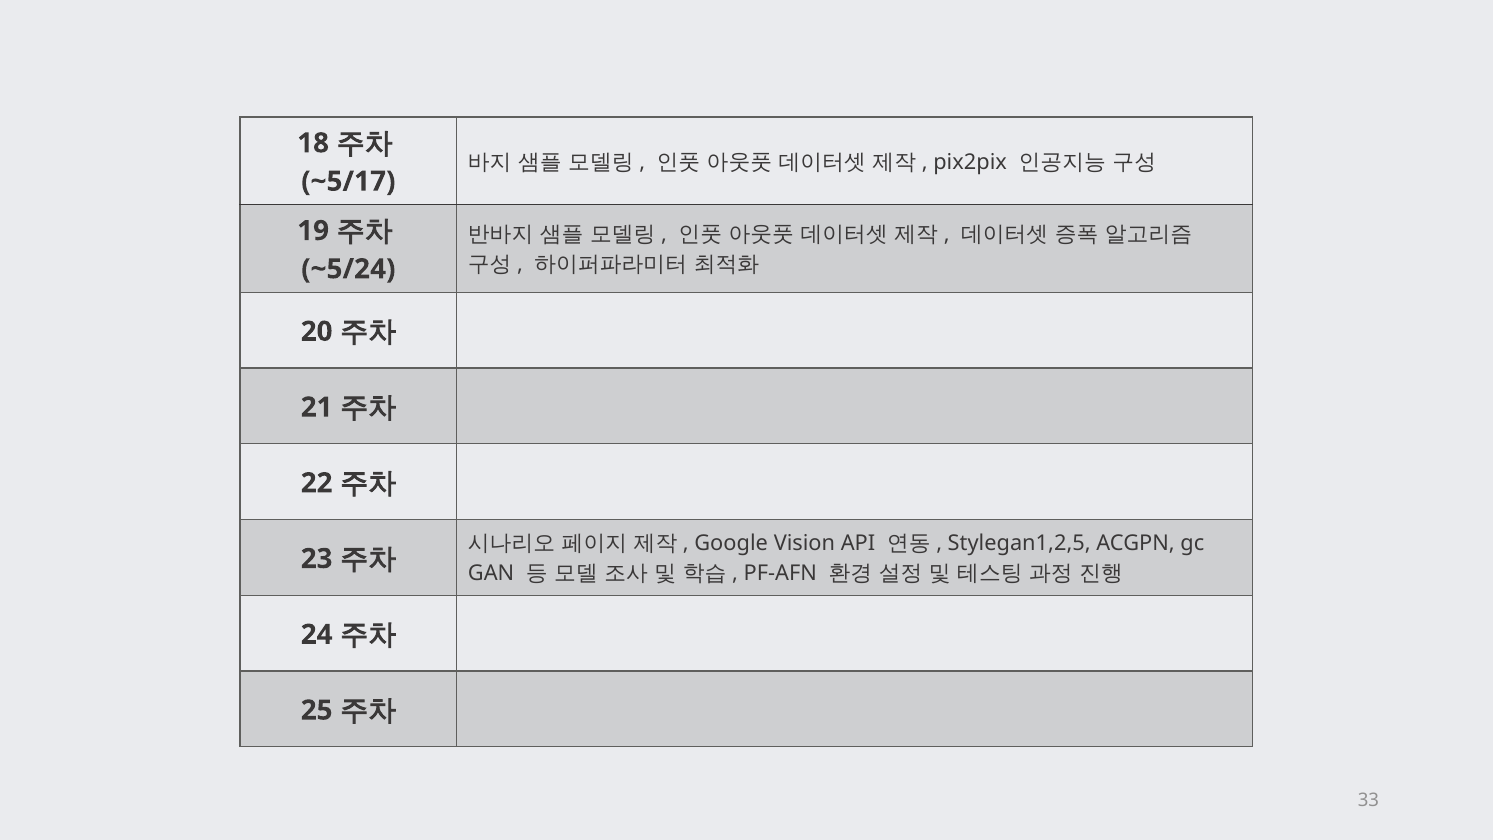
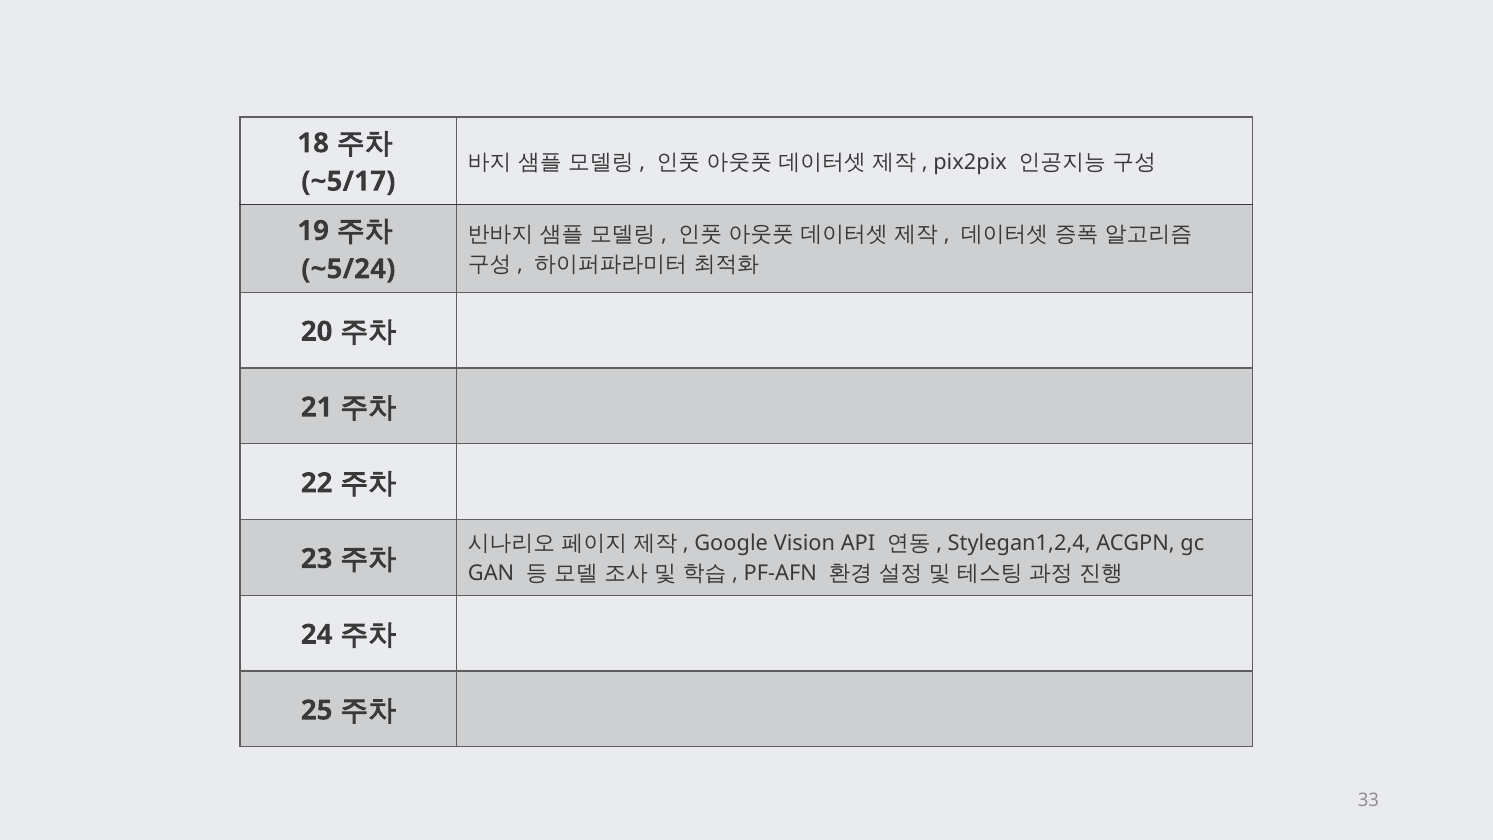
Stylegan1,2,5: Stylegan1,2,5 -> Stylegan1,2,4
